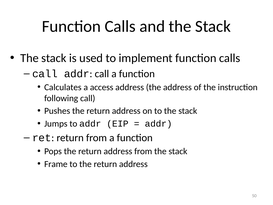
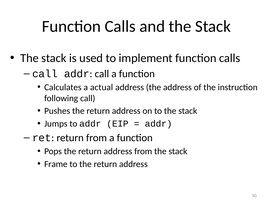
access: access -> actual
